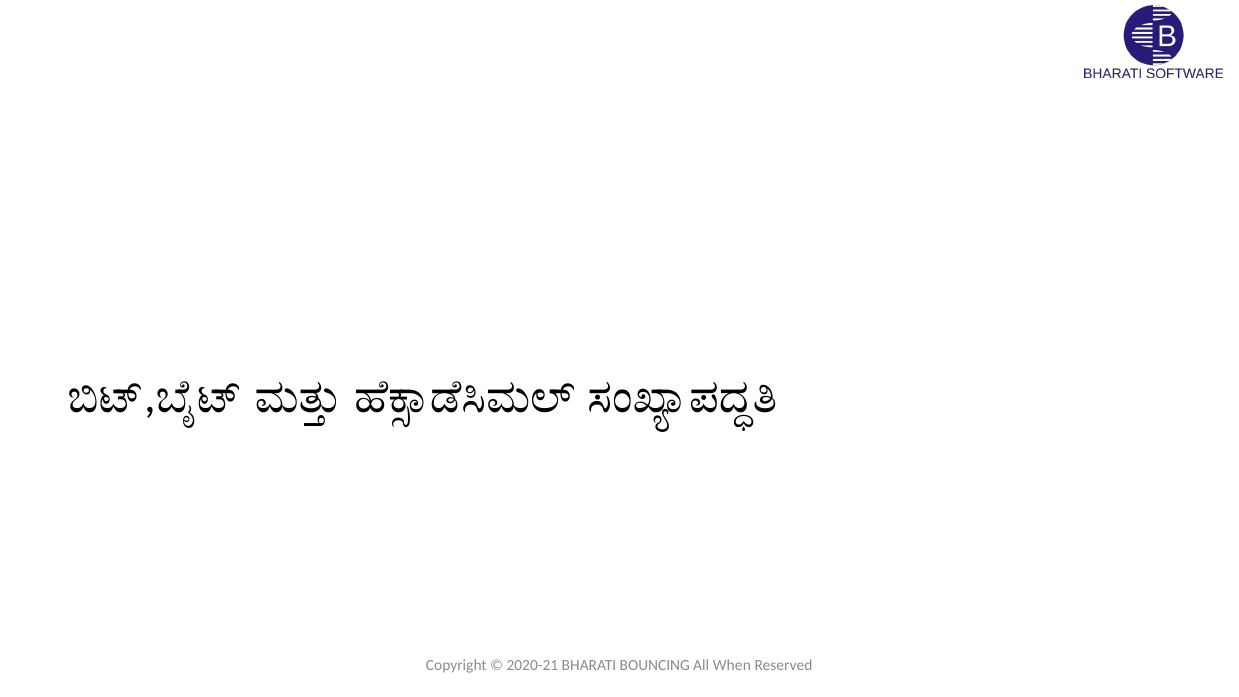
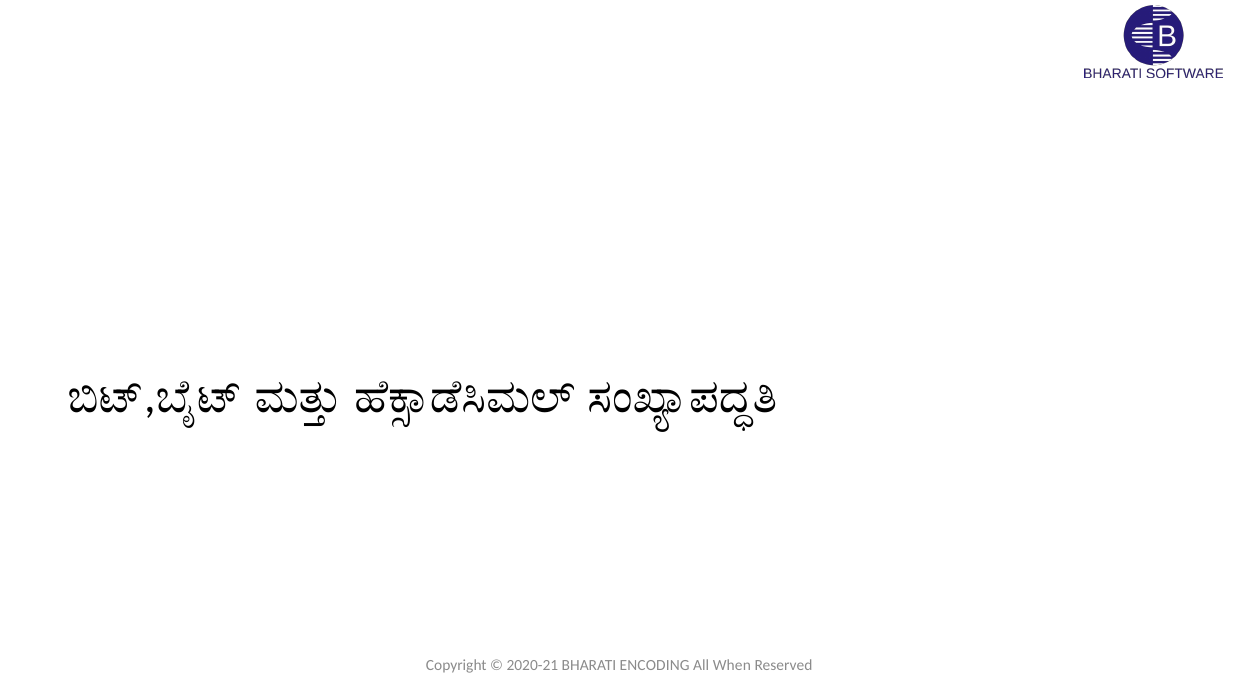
BOUNCING: BOUNCING -> ENCODING
